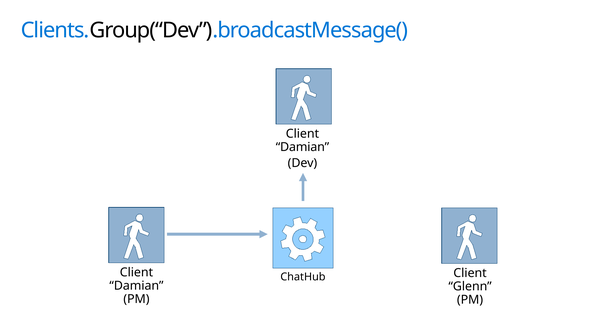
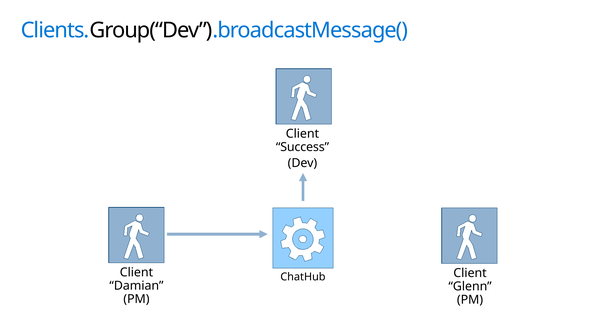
Damian at (302, 147): Damian -> Success
